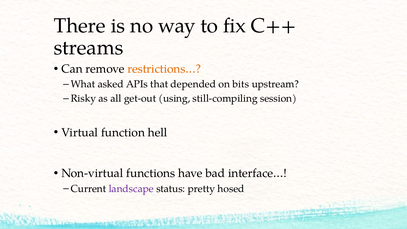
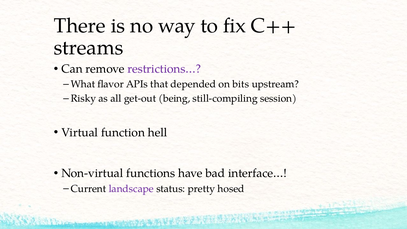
restrictions… colour: orange -> purple
asked: asked -> flavor
using: using -> being
